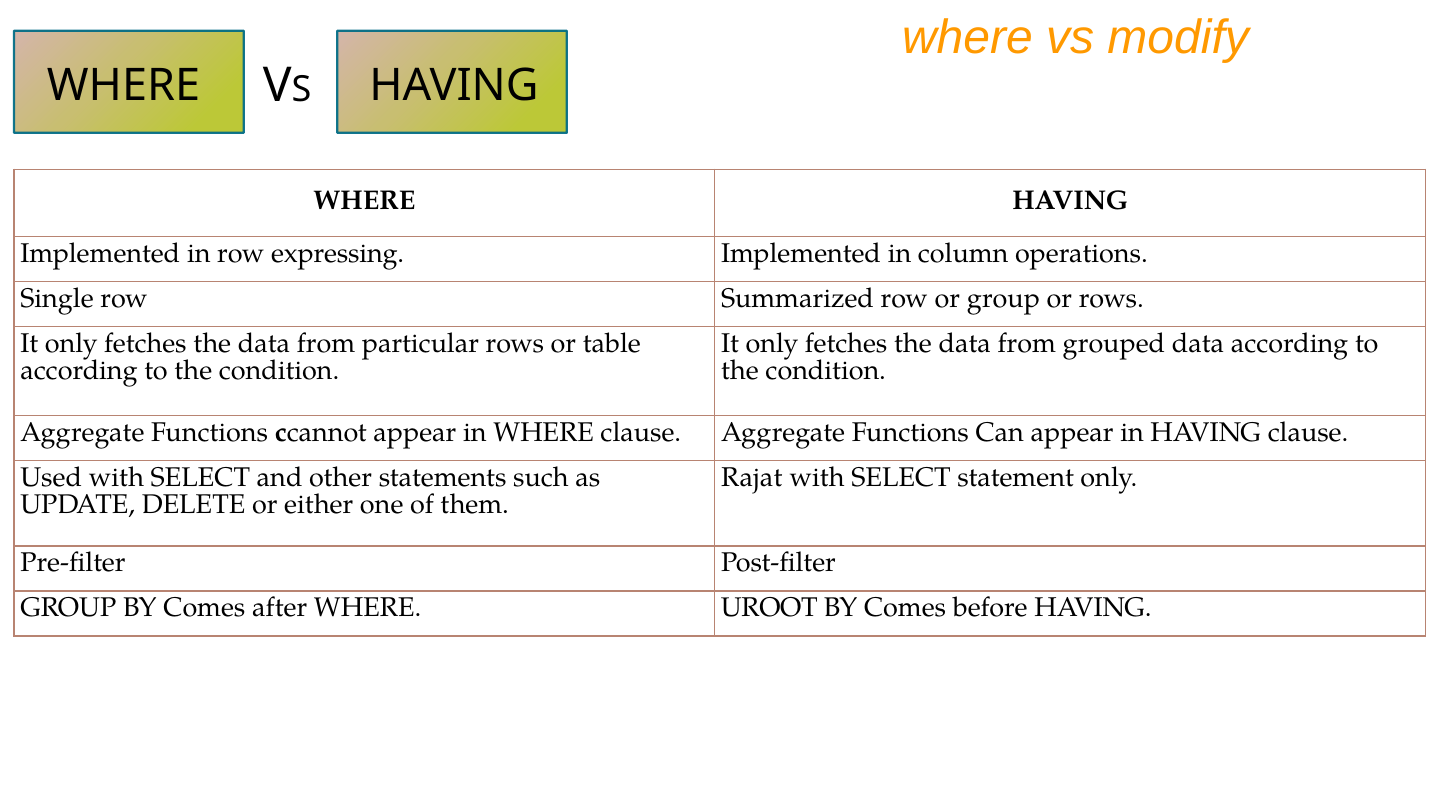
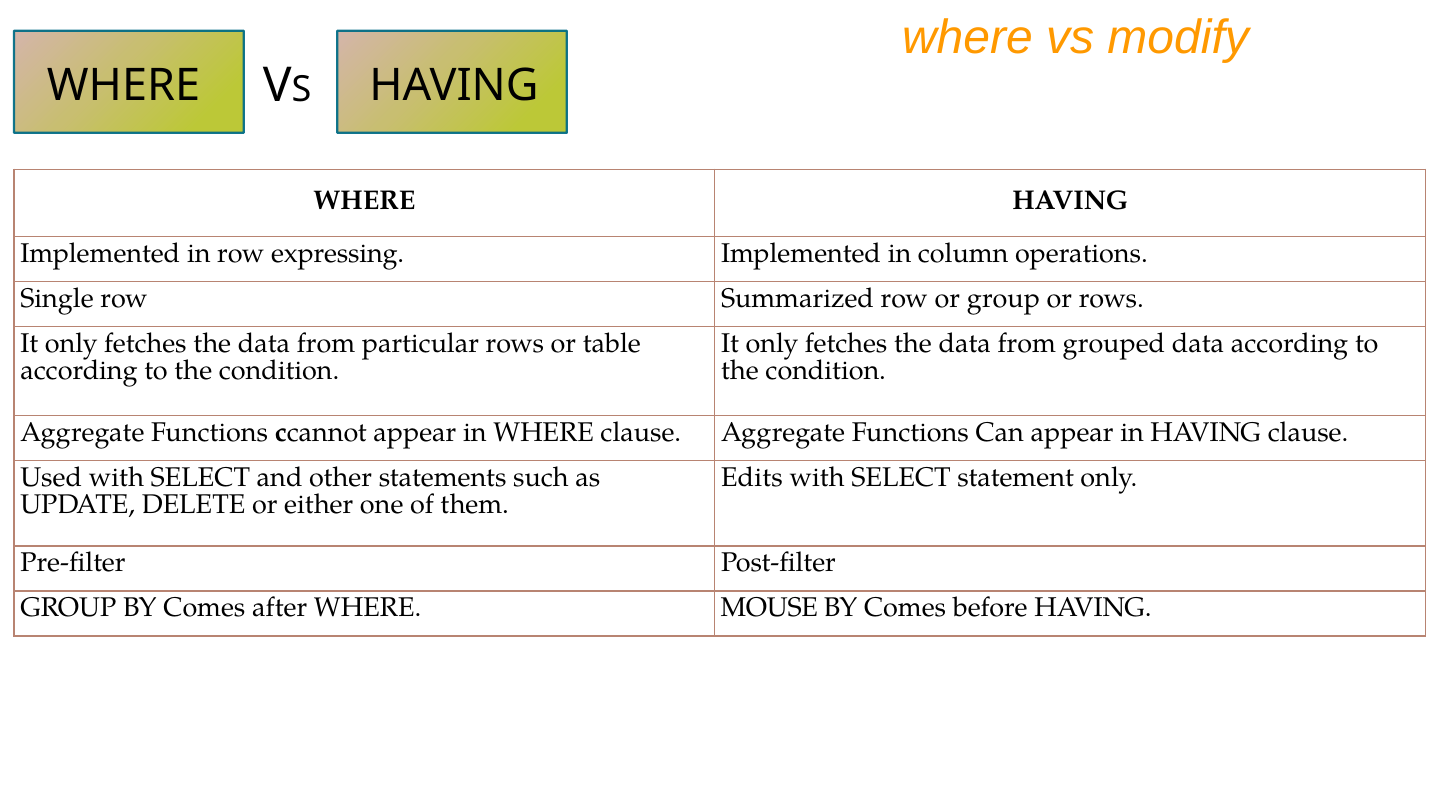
Rajat: Rajat -> Edits
UROOT: UROOT -> MOUSE
